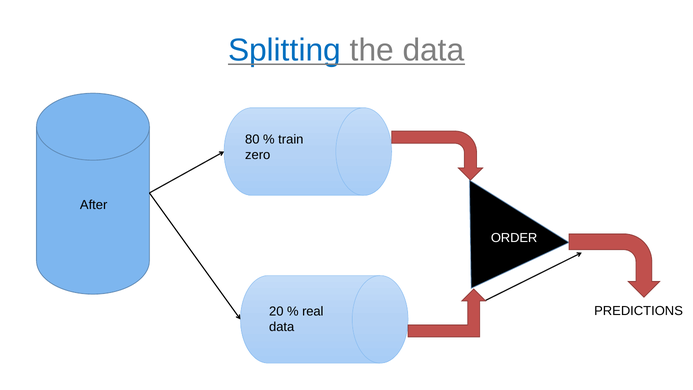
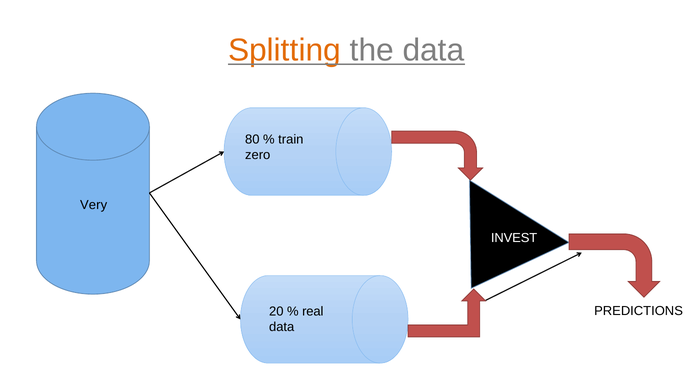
Splitting colour: blue -> orange
After: After -> Very
ORDER: ORDER -> INVEST
